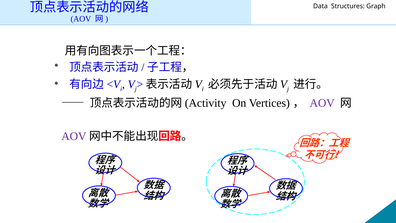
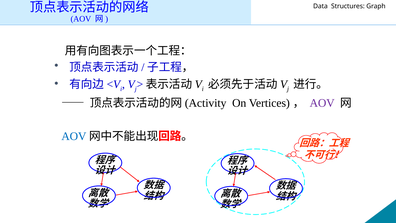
AOV at (74, 136) colour: purple -> blue
